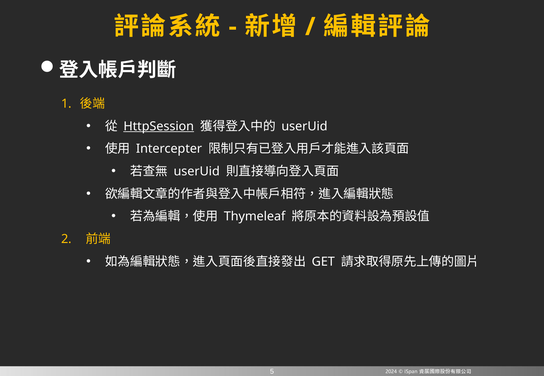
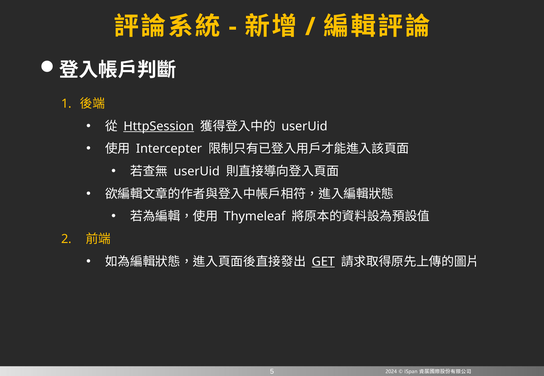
GET underline: none -> present
